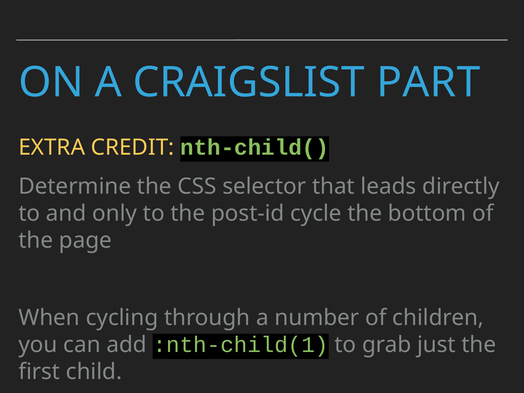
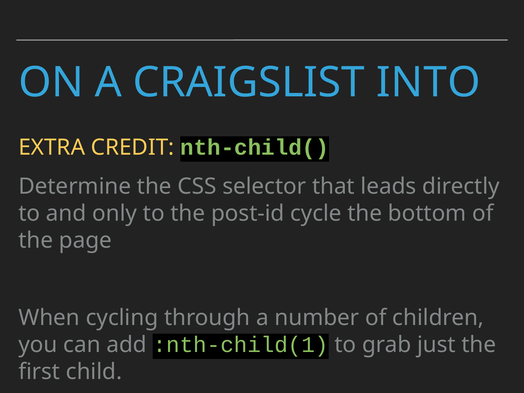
PART: PART -> INTO
